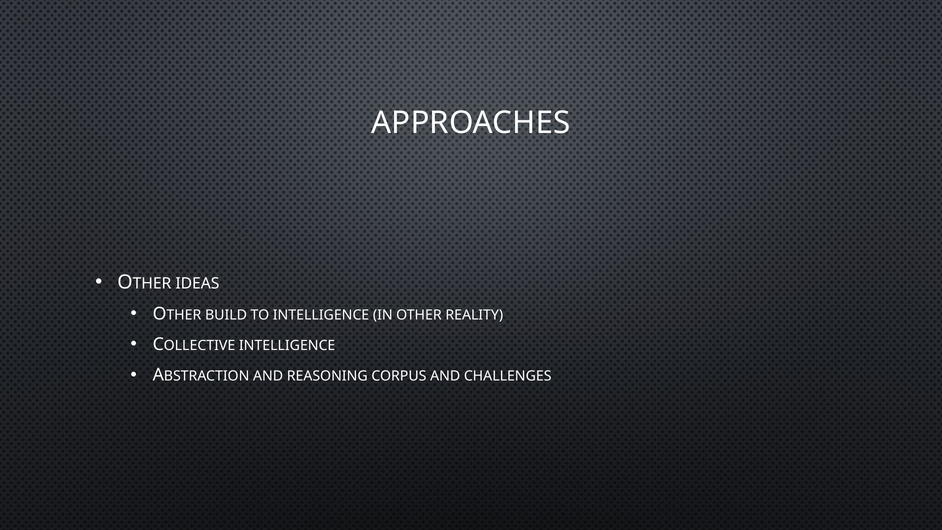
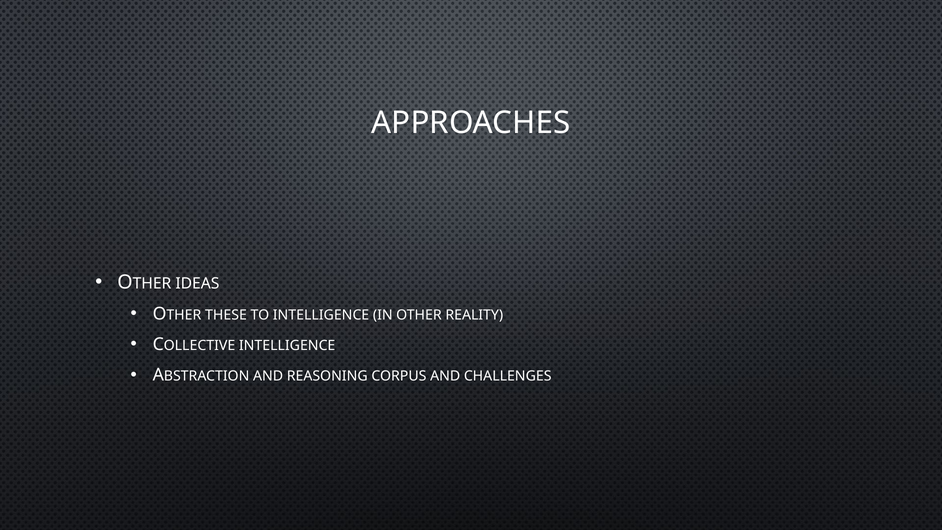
BUILD: BUILD -> THESE
